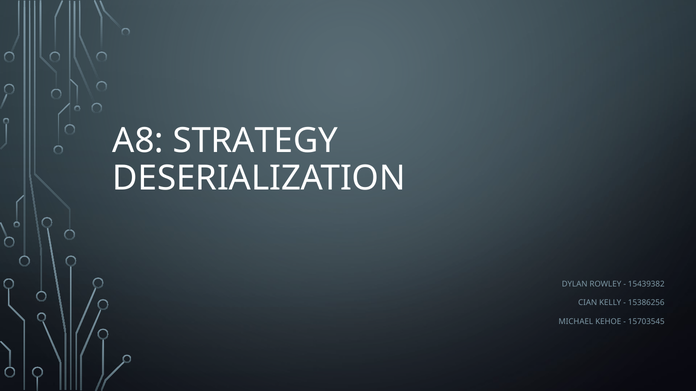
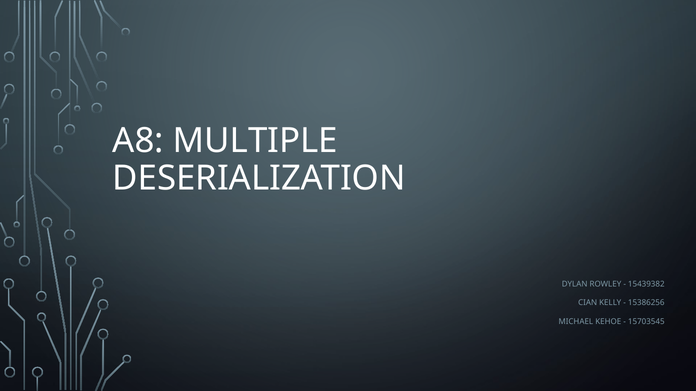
STRATEGY: STRATEGY -> MULTIPLE
